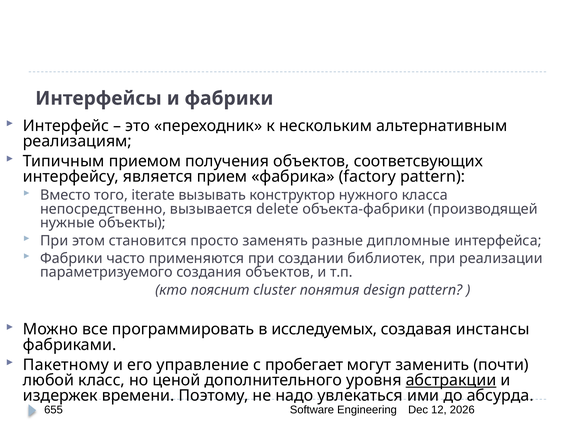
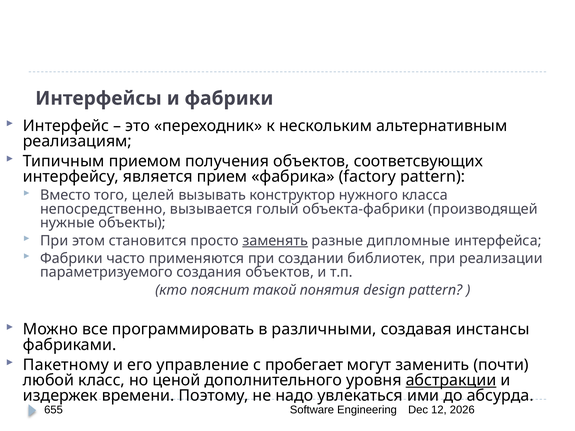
iterate: iterate -> целей
delete: delete -> голый
заменять underline: none -> present
cluster: cluster -> такой
исследуемых: исследуемых -> различными
